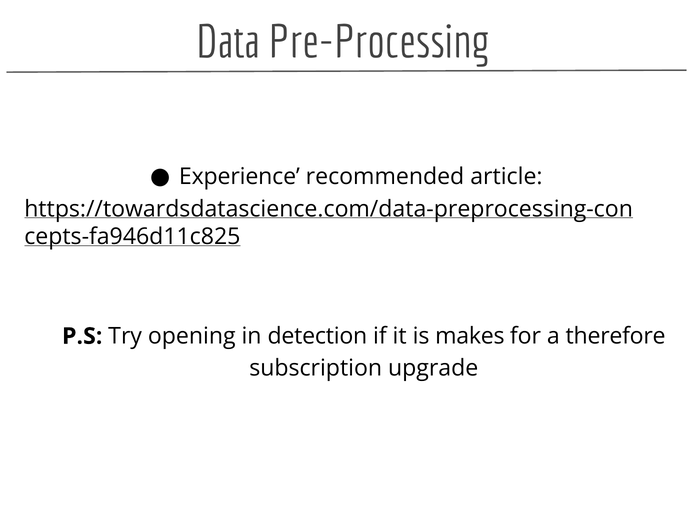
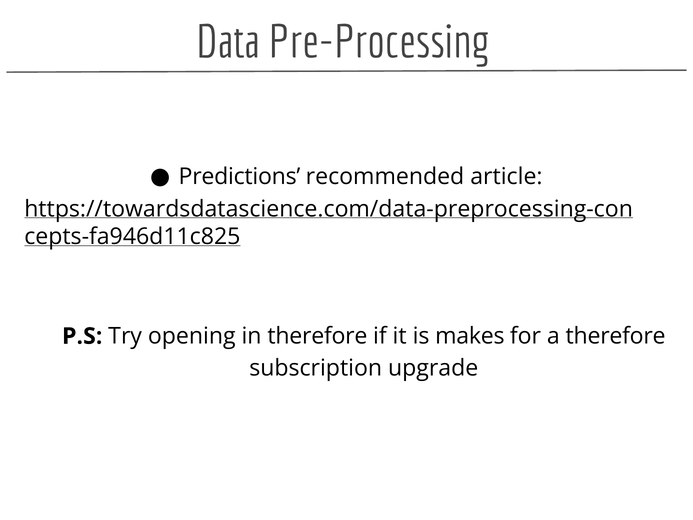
Experience: Experience -> Predictions
in detection: detection -> therefore
